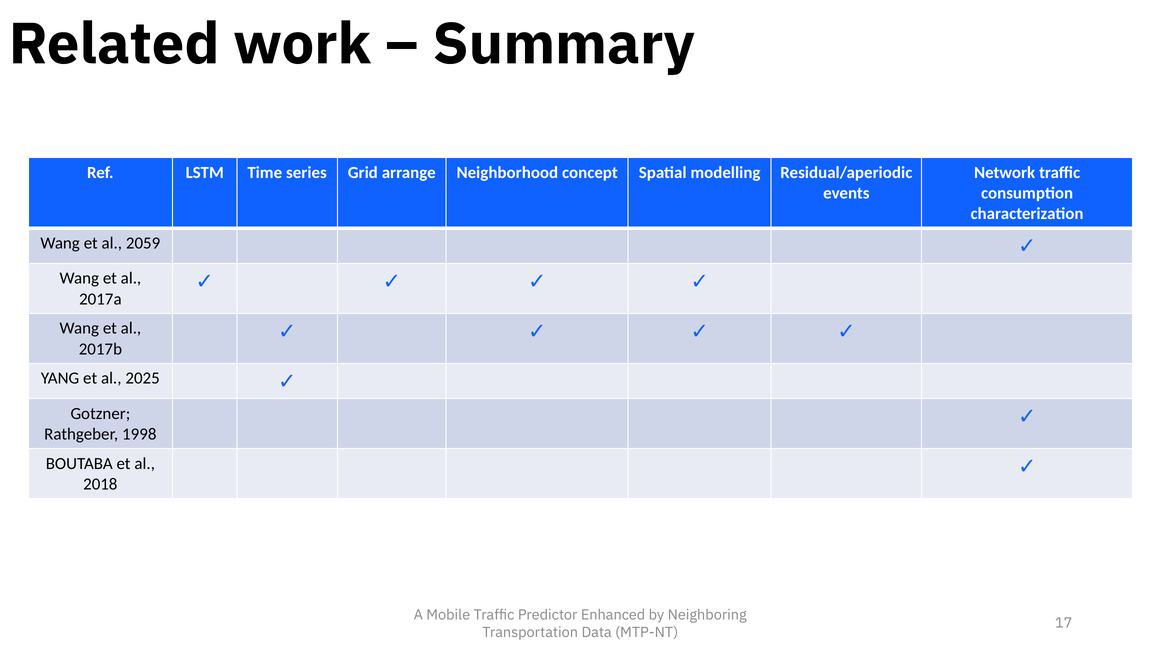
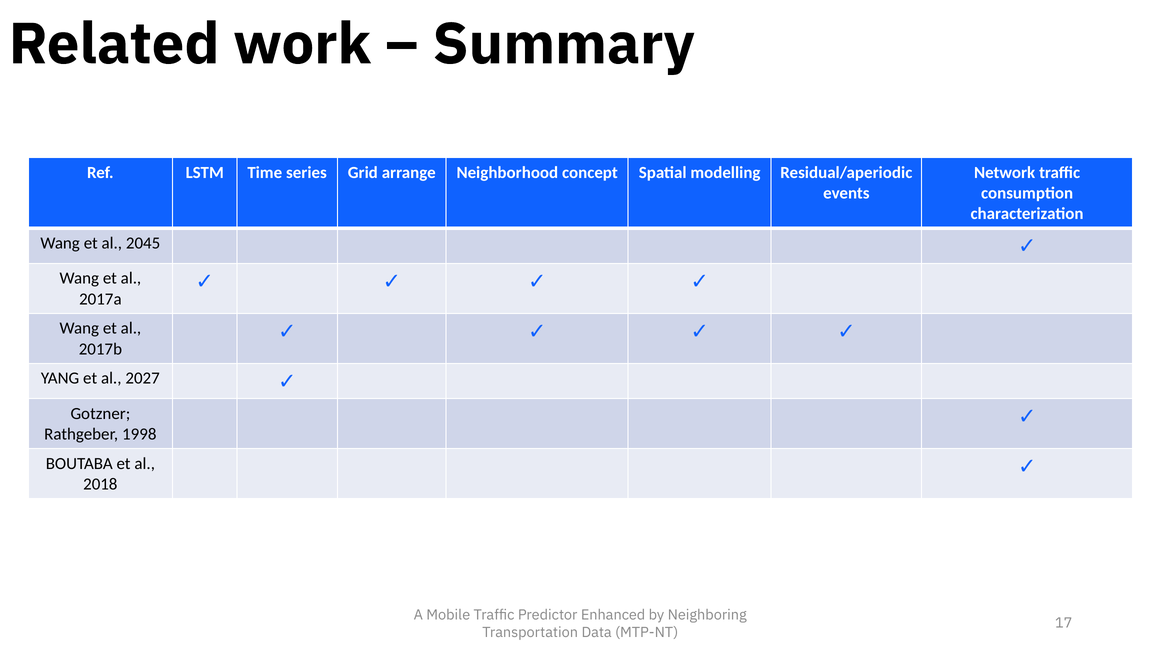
2059: 2059 -> 2045
2025: 2025 -> 2027
